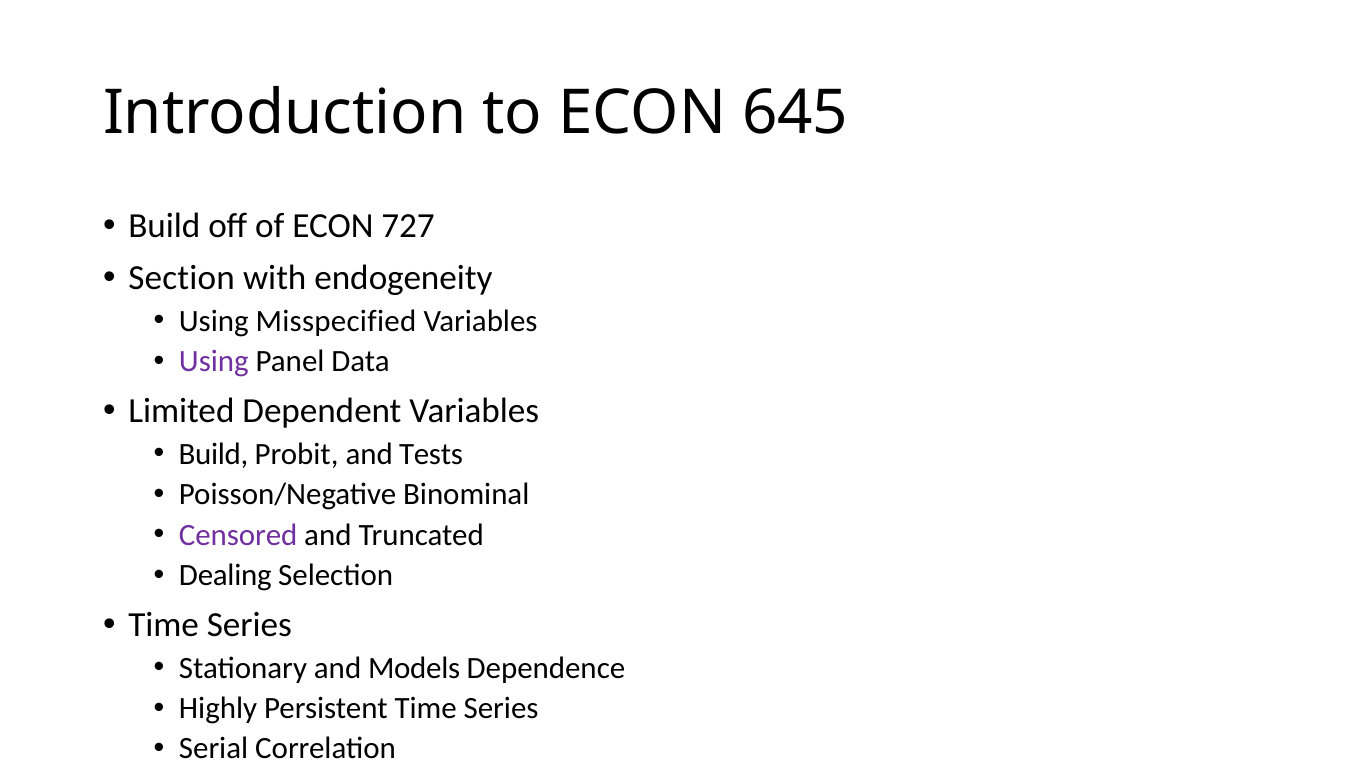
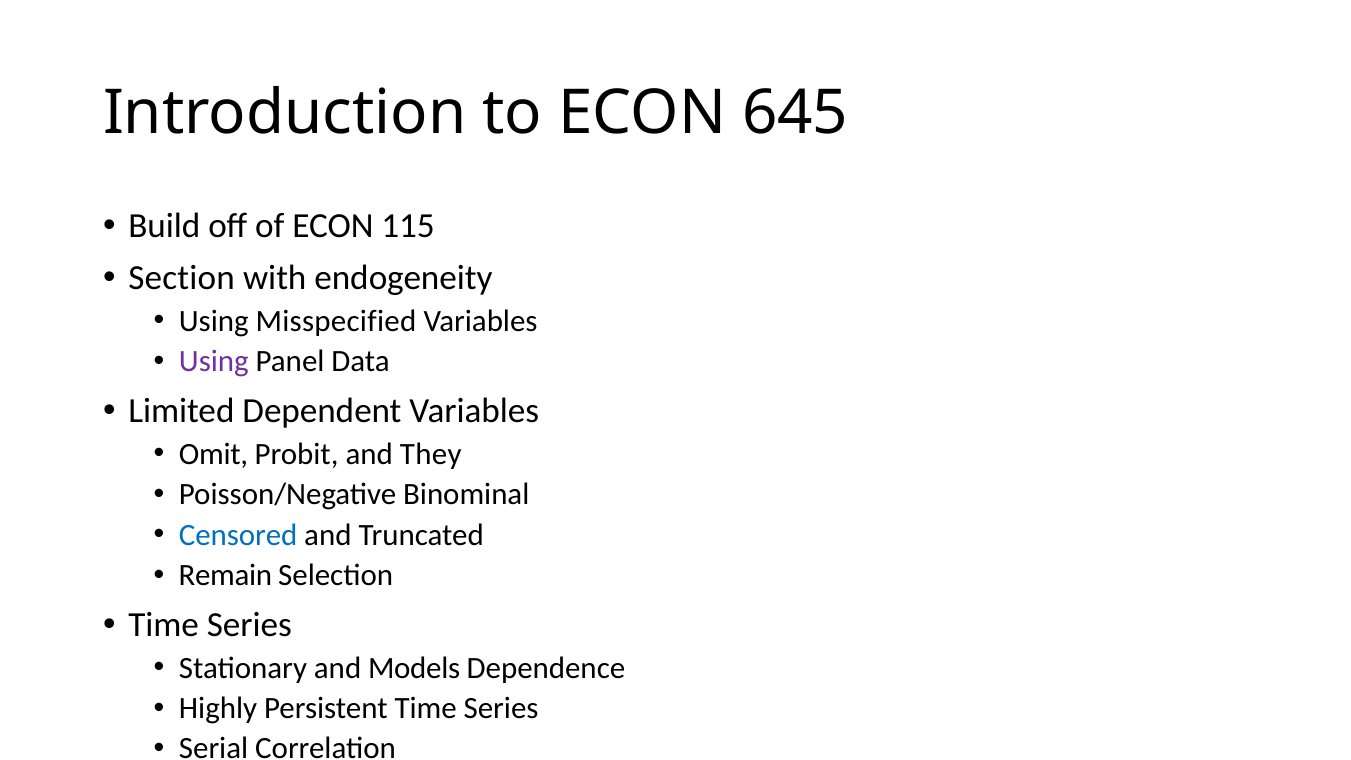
727: 727 -> 115
Build at (214, 454): Build -> Omit
Tests: Tests -> They
Censored colour: purple -> blue
Dealing: Dealing -> Remain
